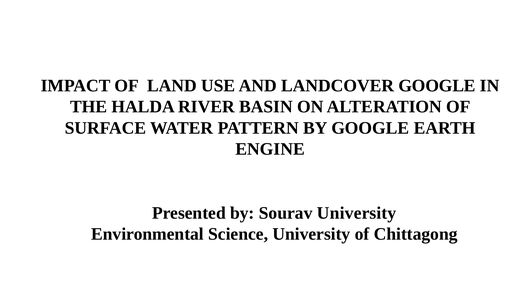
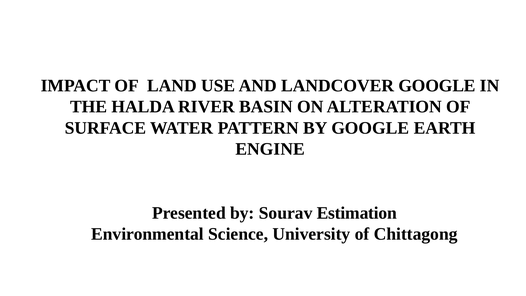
Sourav University: University -> Estimation
